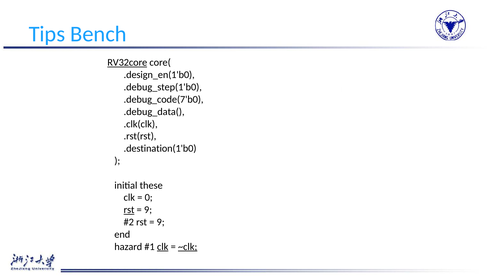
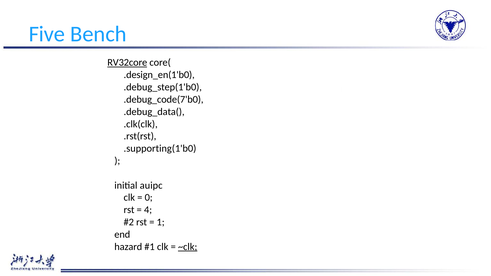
Tips: Tips -> Five
.destination(1'b0: .destination(1'b0 -> .supporting(1'b0
these: these -> auipc
rst at (129, 210) underline: present -> none
9 at (148, 210): 9 -> 4
9 at (161, 222): 9 -> 1
clk at (163, 247) underline: present -> none
